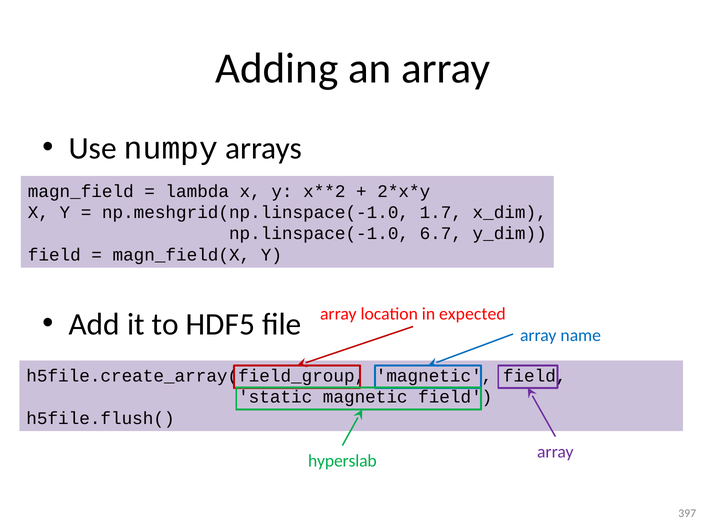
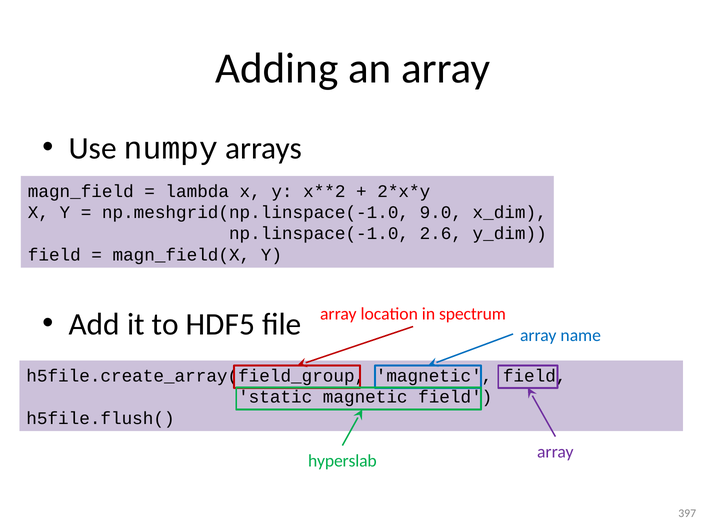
1.7: 1.7 -> 9.0
6.7: 6.7 -> 2.6
expected: expected -> spectrum
